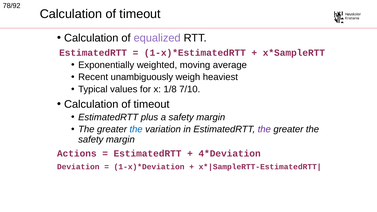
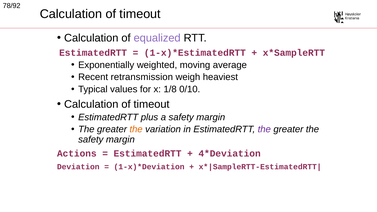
unambiguously: unambiguously -> retransmission
7/10: 7/10 -> 0/10
the at (136, 129) colour: blue -> orange
